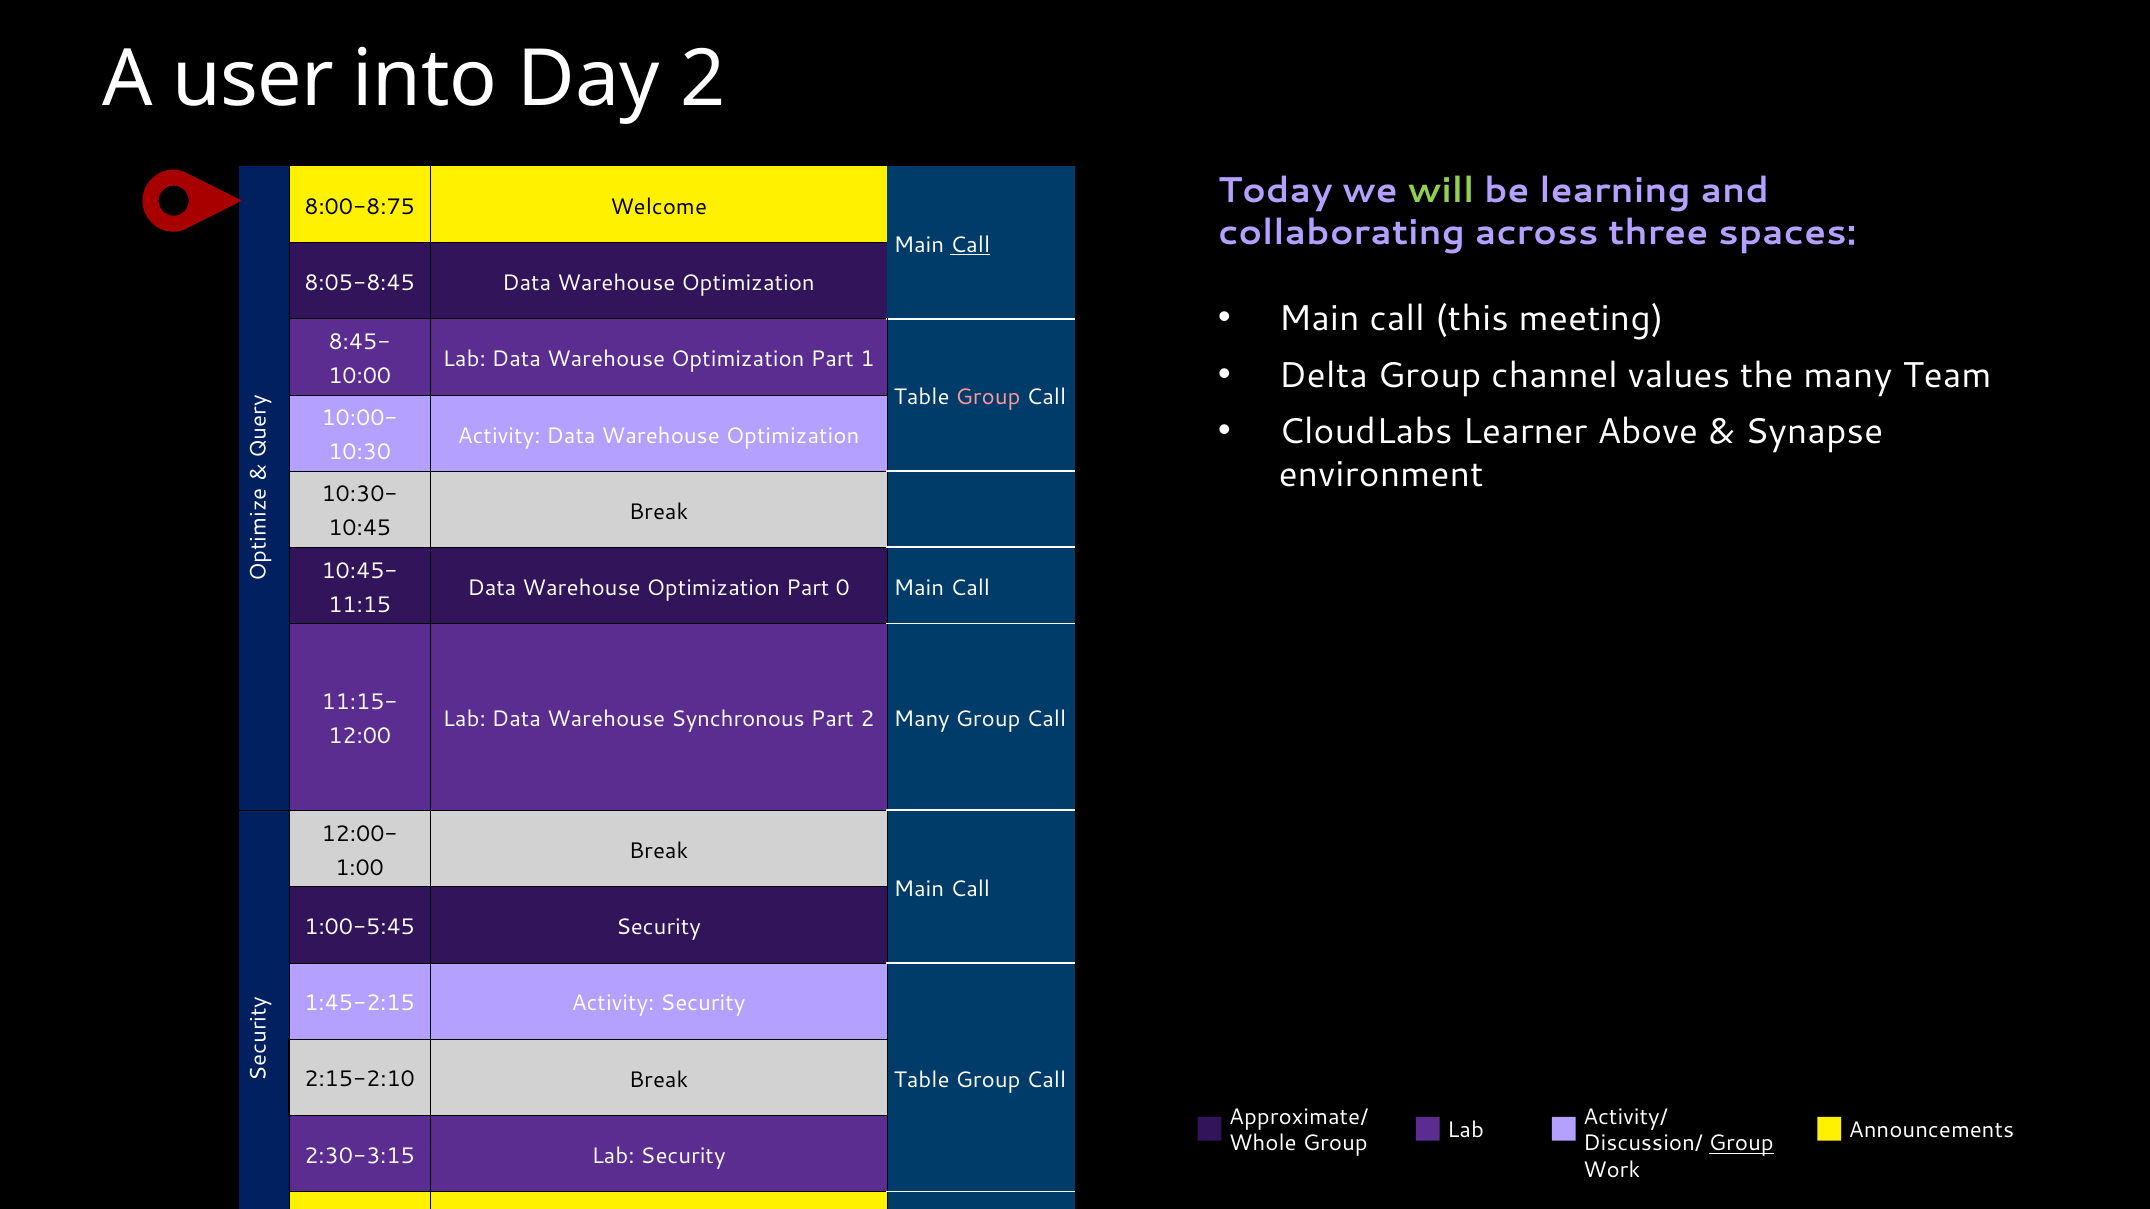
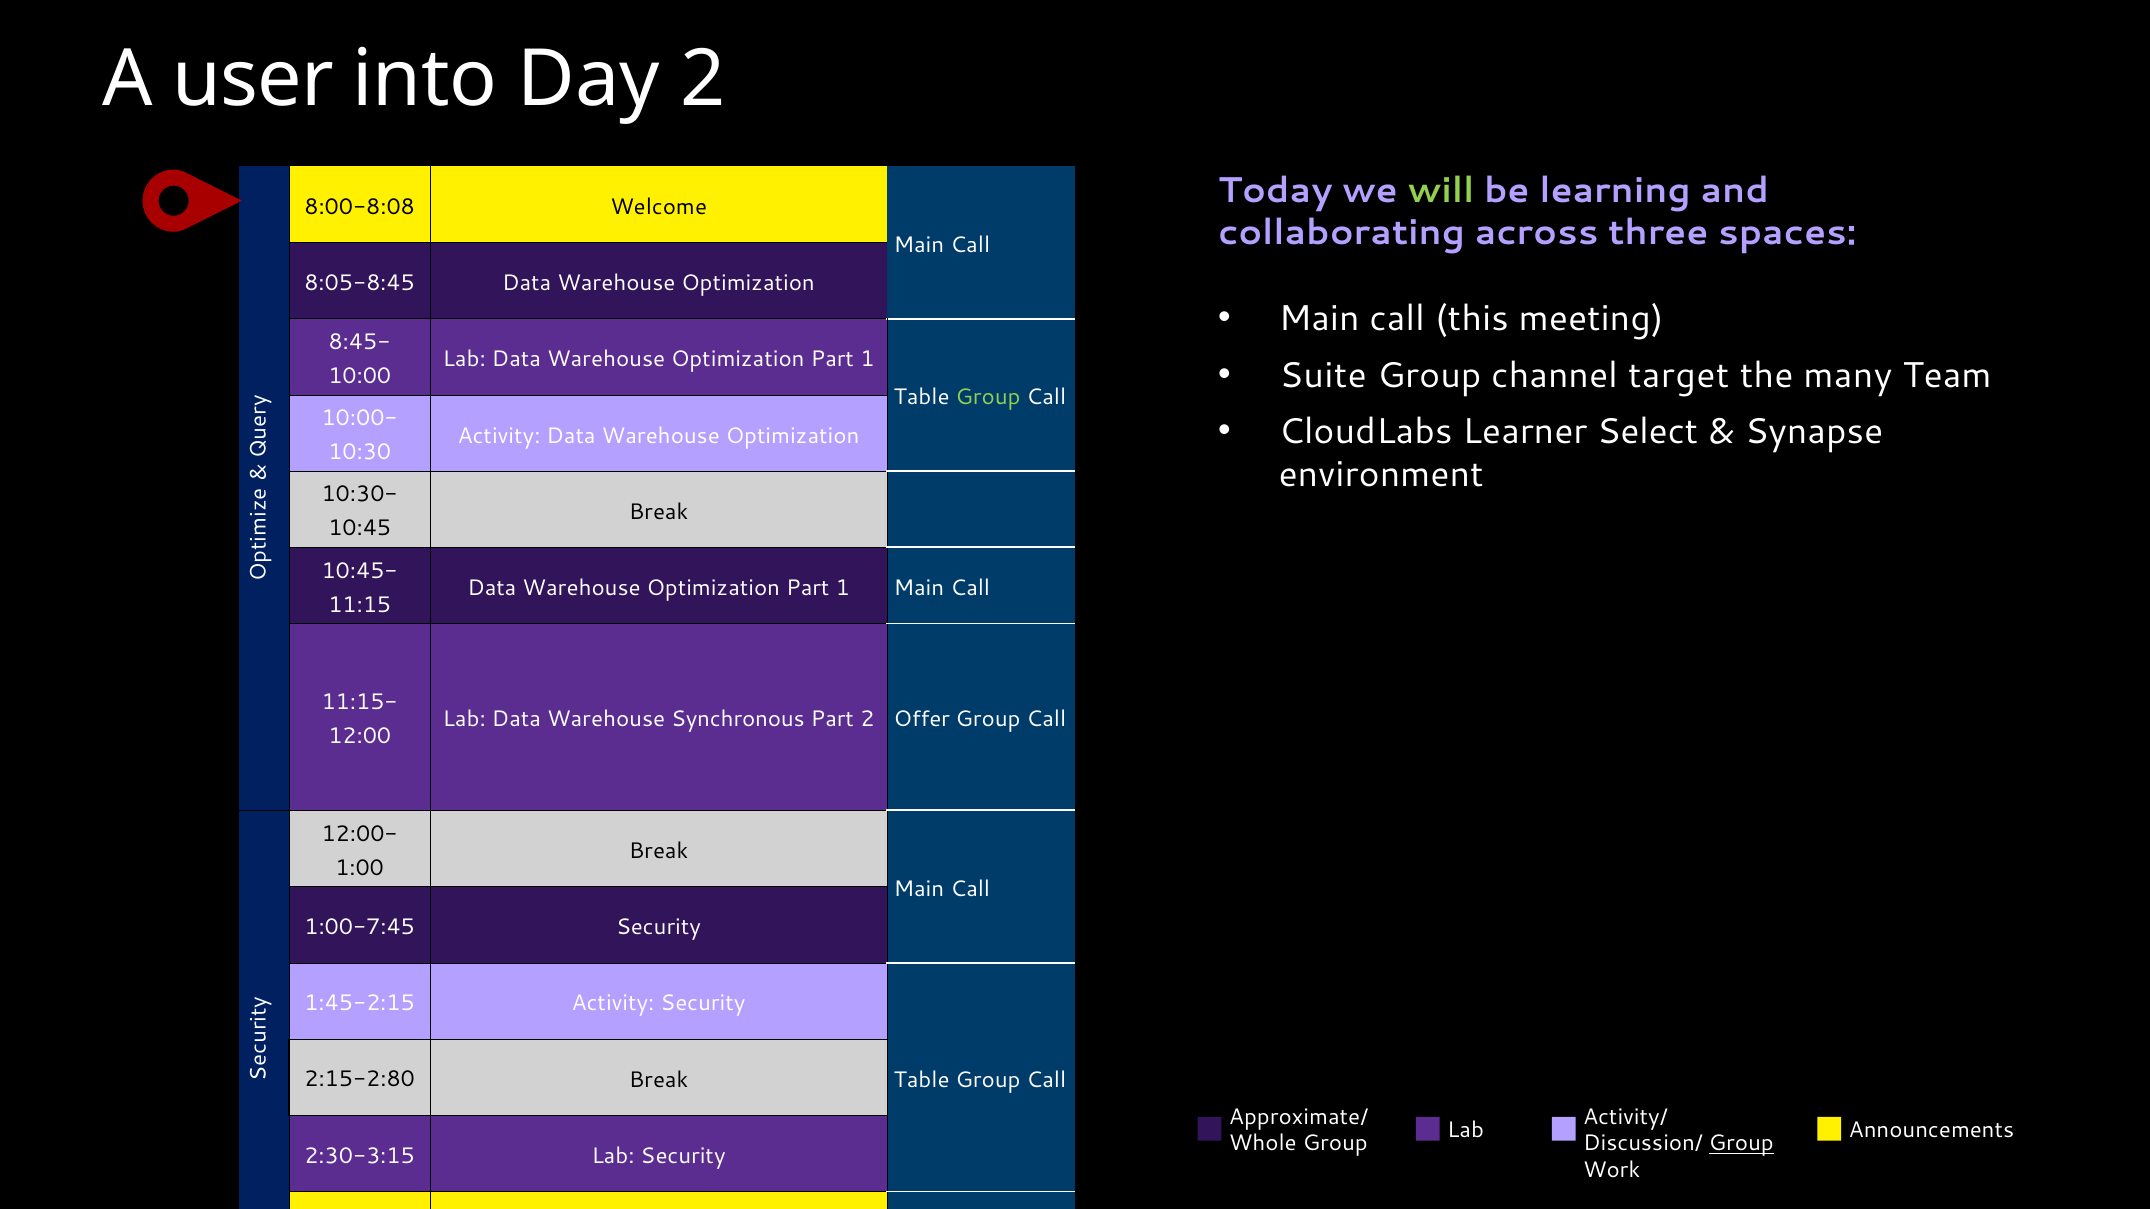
8:00-8:75: 8:00-8:75 -> 8:00-8:08
Call at (970, 245) underline: present -> none
Delta: Delta -> Suite
values: values -> target
Group at (988, 398) colour: pink -> light green
Above: Above -> Select
0 at (843, 588): 0 -> 1
2 Many: Many -> Offer
1:00-5:45: 1:00-5:45 -> 1:00-7:45
2:15-2:10: 2:15-2:10 -> 2:15-2:80
